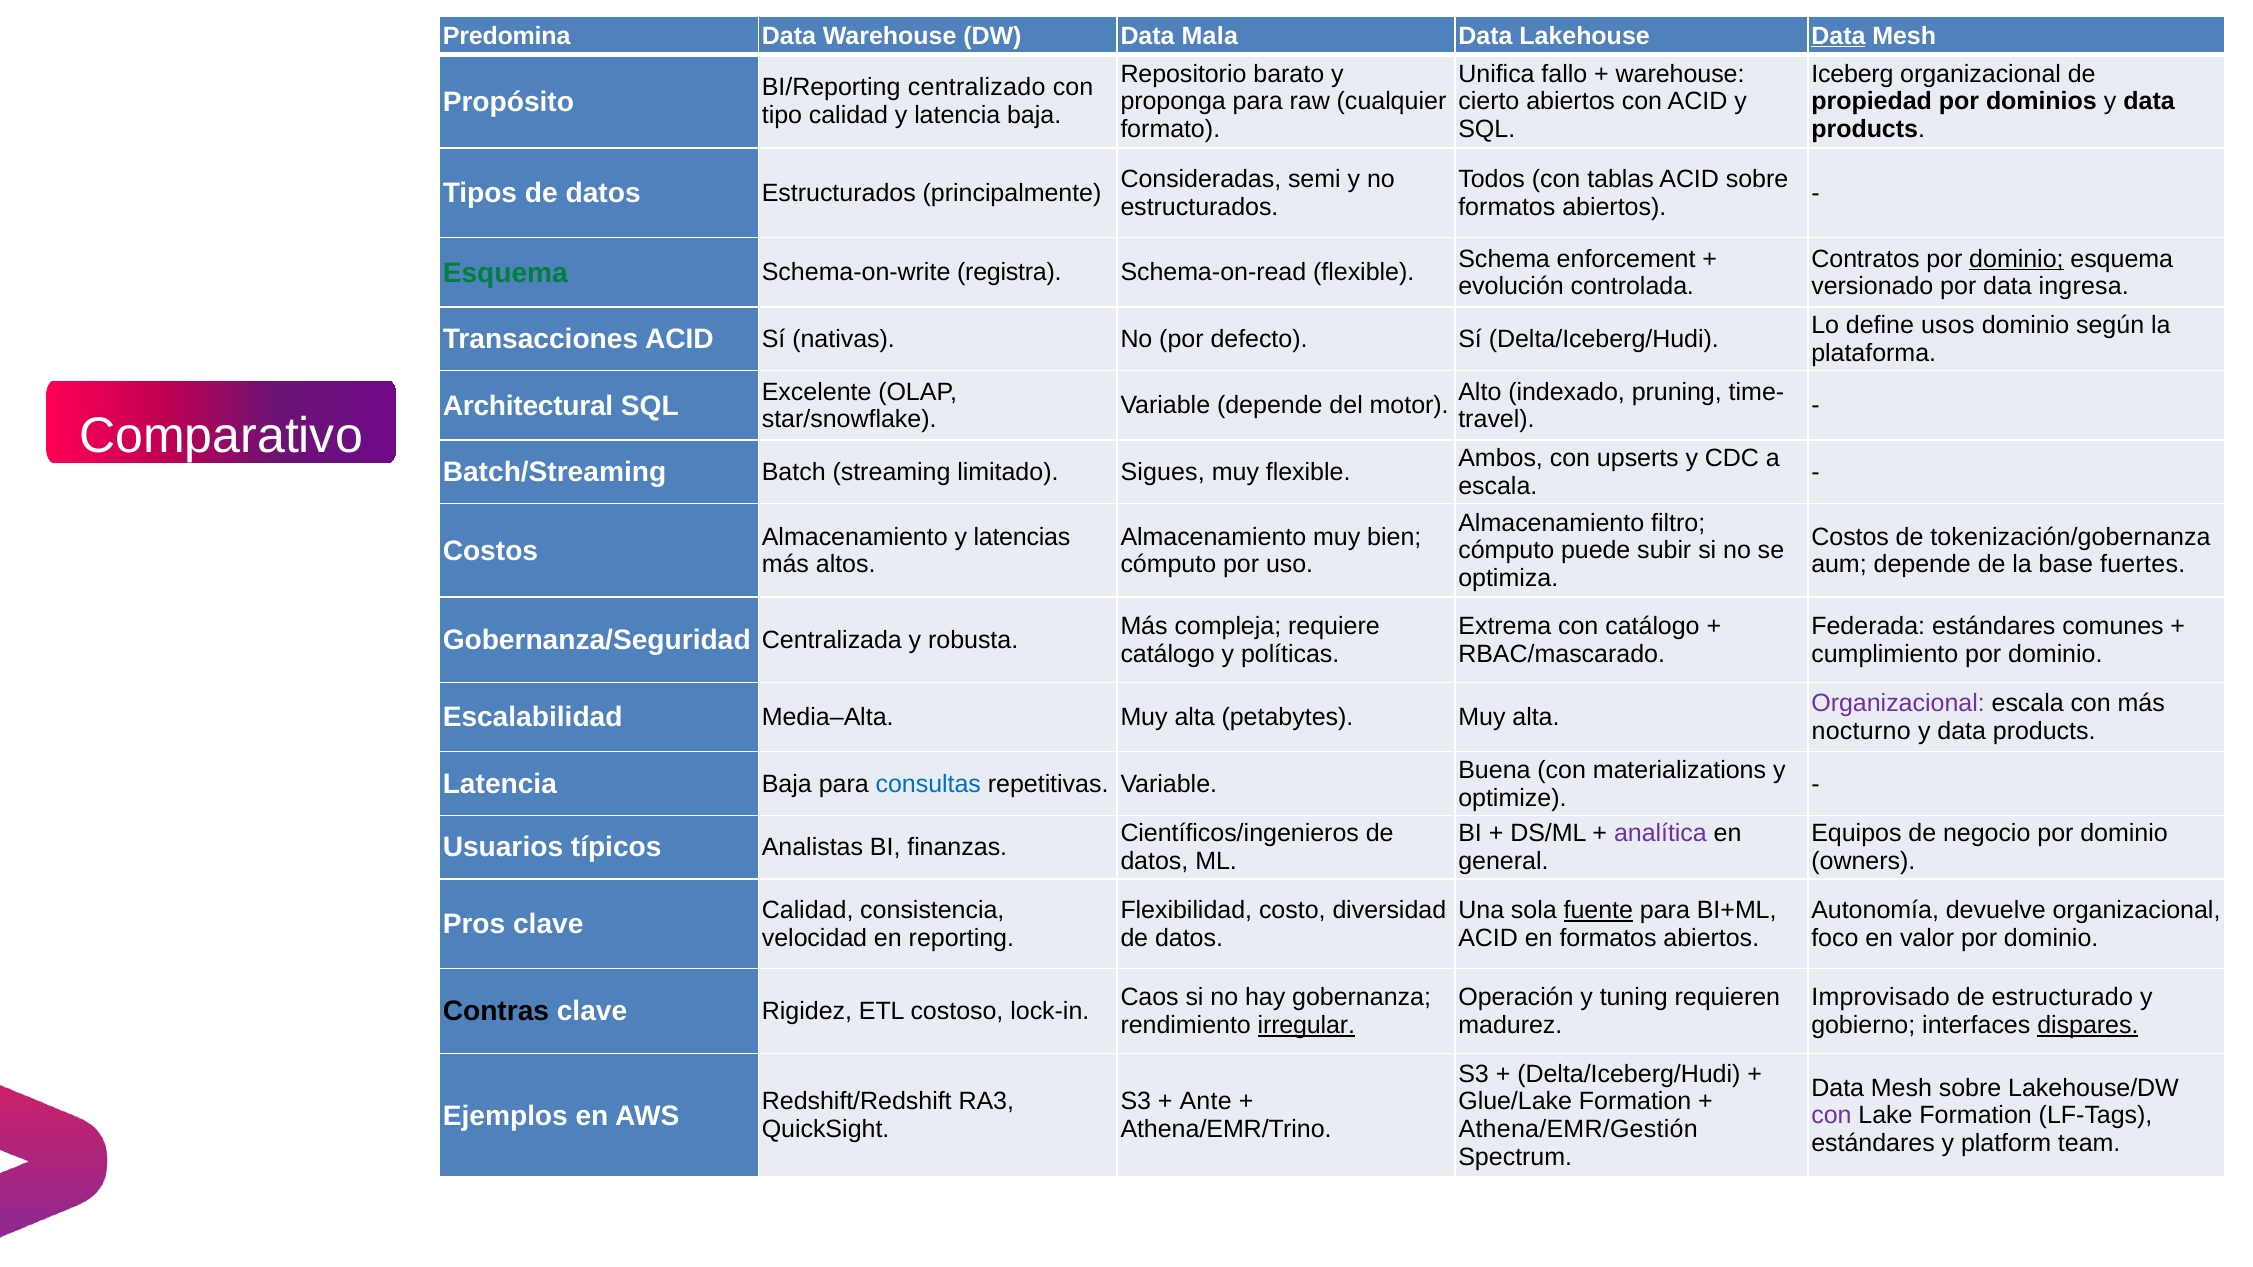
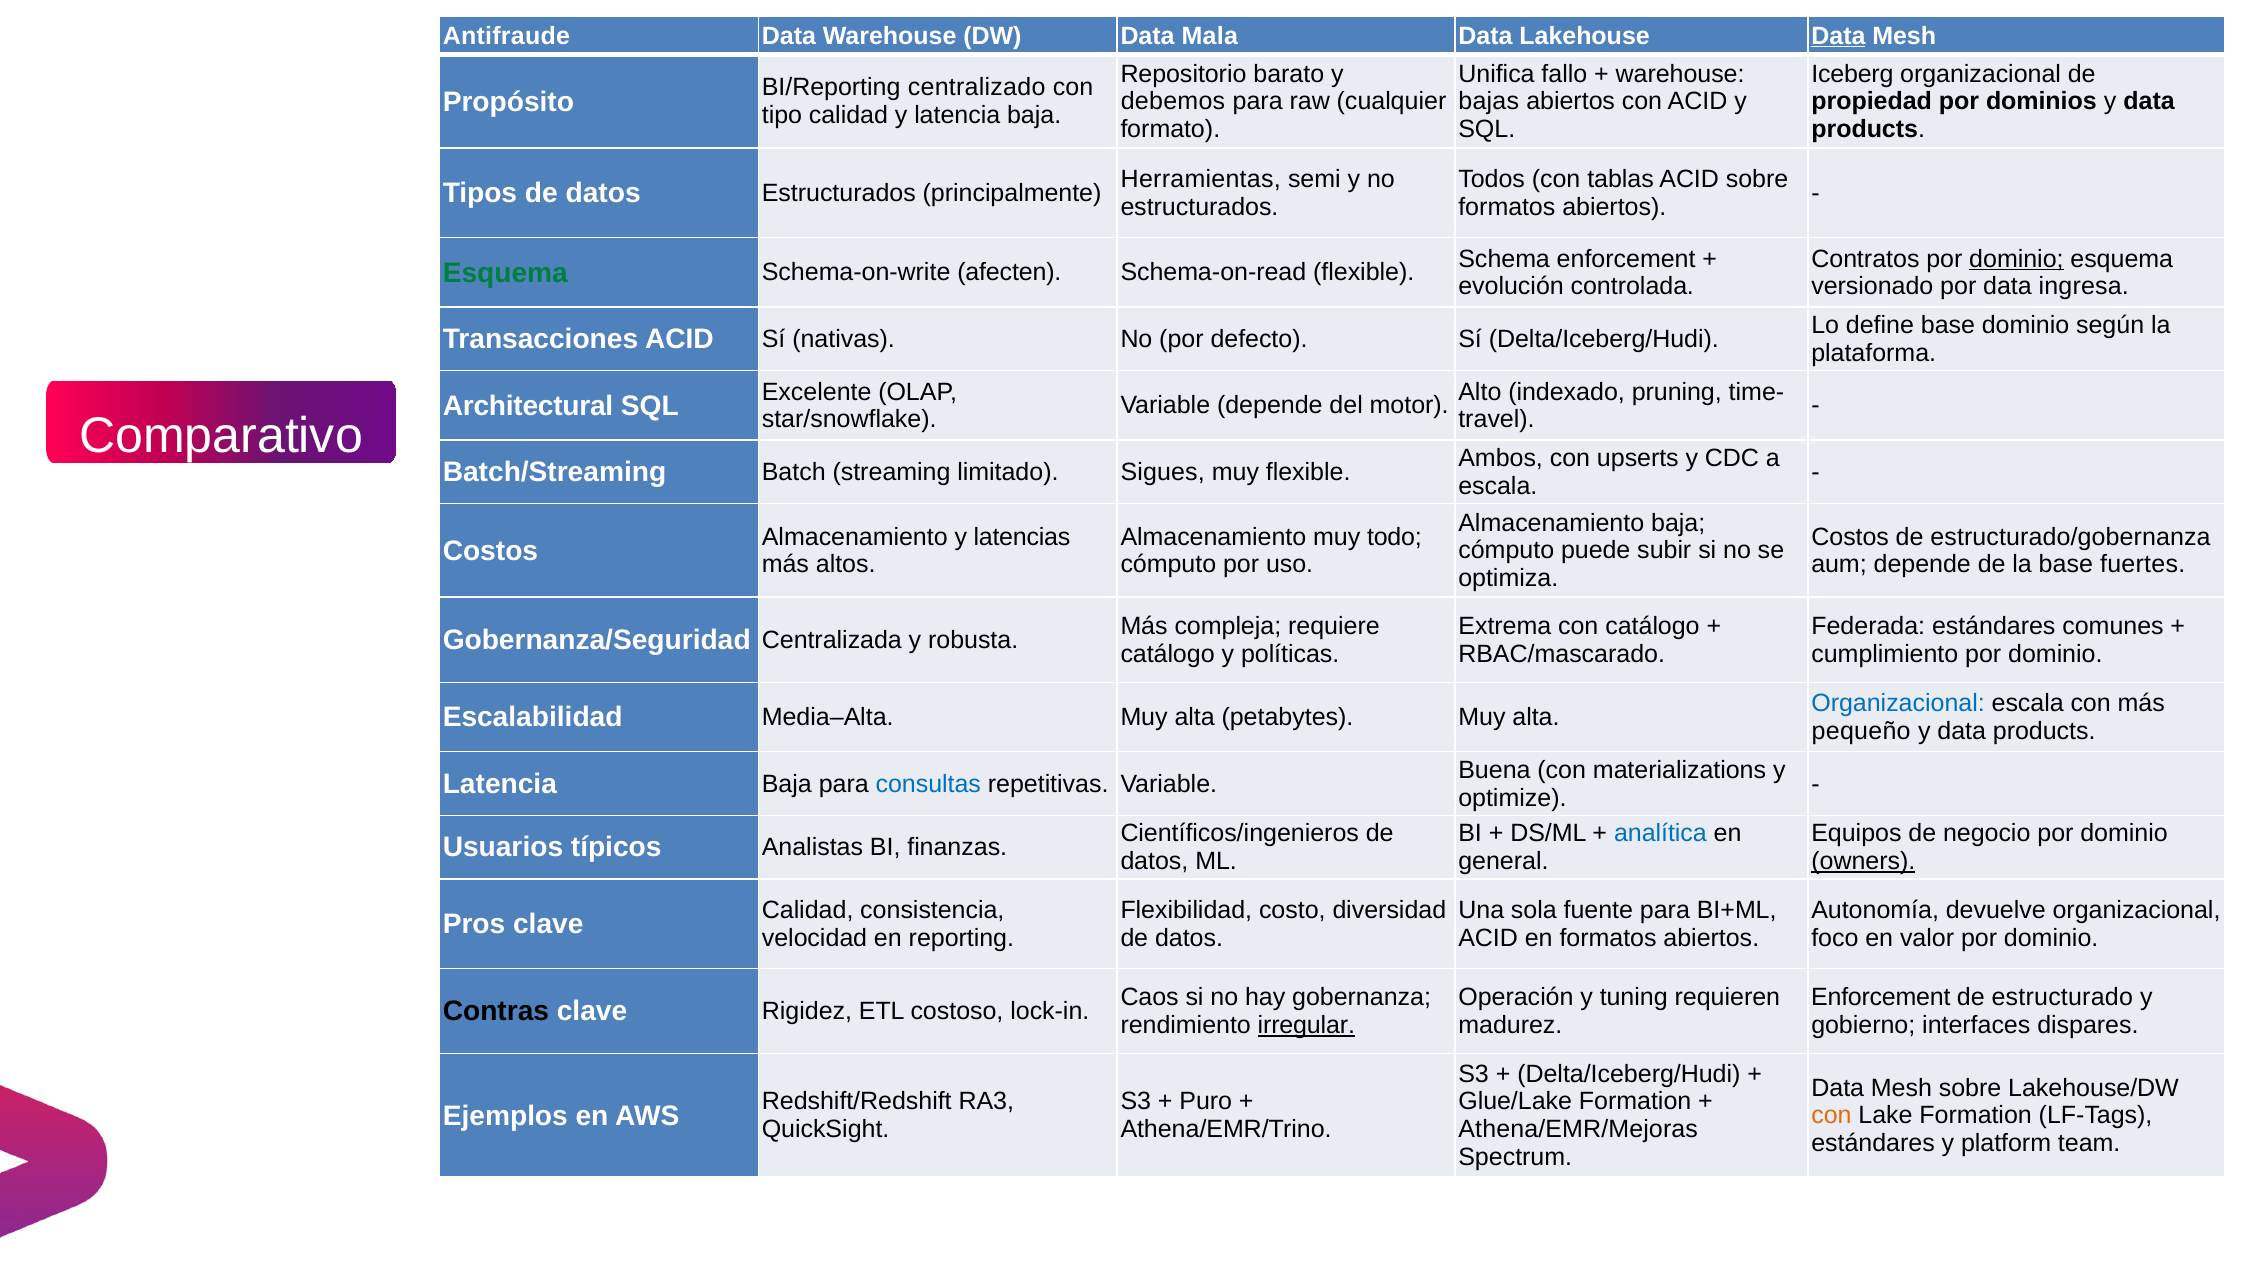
Predomina: Predomina -> Antifraude
proponga: proponga -> debemos
cierto: cierto -> bajas
Consideradas: Consideradas -> Herramientas
registra: registra -> afecten
define usos: usos -> base
Almacenamiento filtro: filtro -> baja
bien: bien -> todo
tokenización/gobernanza: tokenización/gobernanza -> estructurado/gobernanza
Organizacional at (1898, 704) colour: purple -> blue
nocturno: nocturno -> pequeño
analítica colour: purple -> blue
owners underline: none -> present
fuente underline: present -> none
Improvisado at (1881, 998): Improvisado -> Enforcement
dispares underline: present -> none
Ante: Ante -> Puro
con at (1832, 1116) colour: purple -> orange
Athena/EMR/Gestión: Athena/EMR/Gestión -> Athena/EMR/Mejoras
